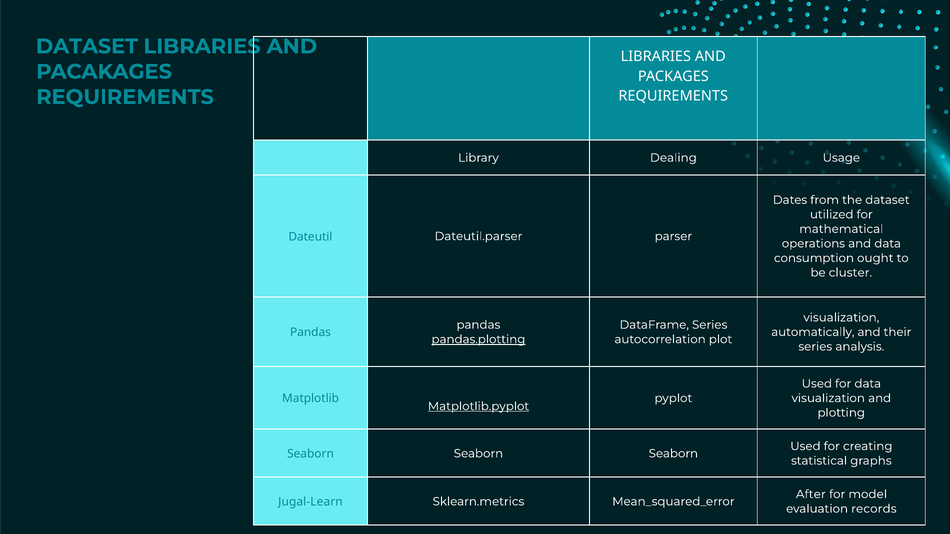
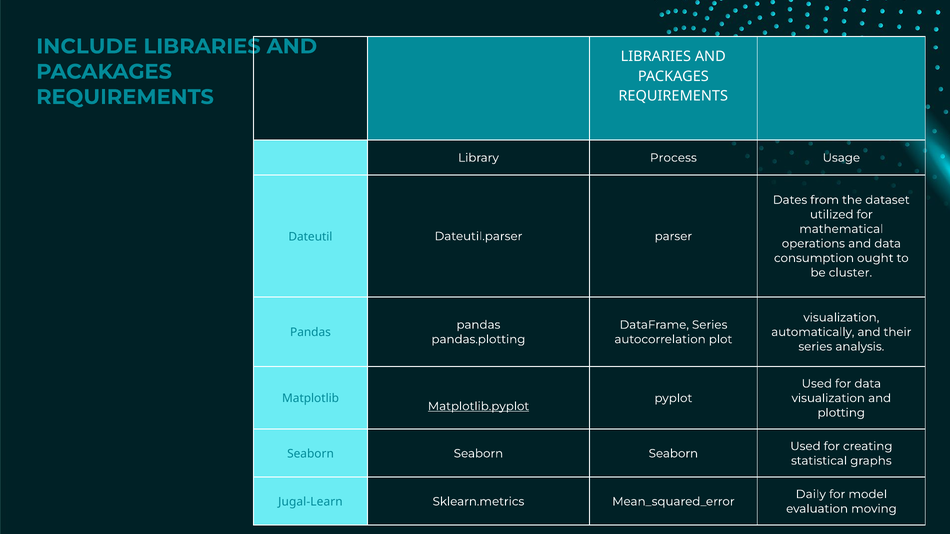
DATASET at (87, 46): DATASET -> INCLUDE
Dealing: Dealing -> Process
pandas.plotting underline: present -> none
After: After -> Daily
records: records -> moving
